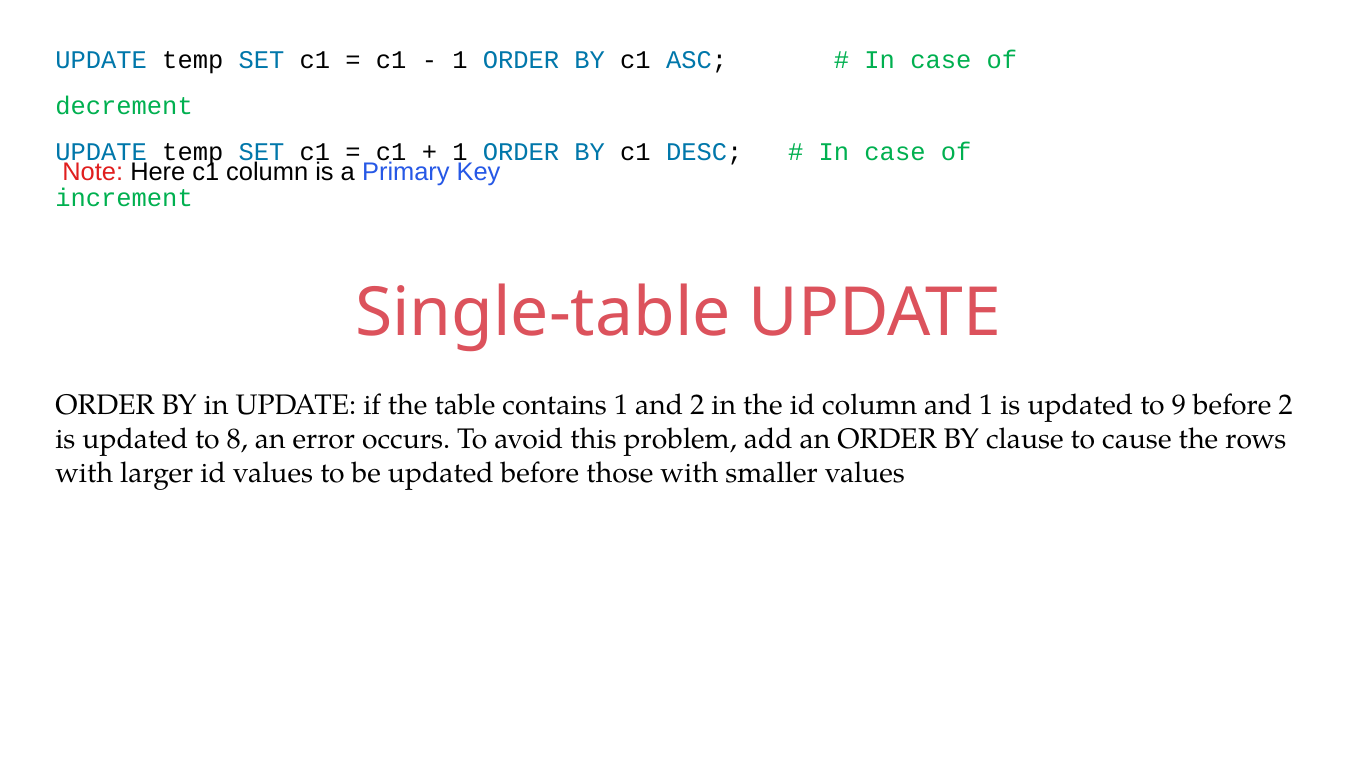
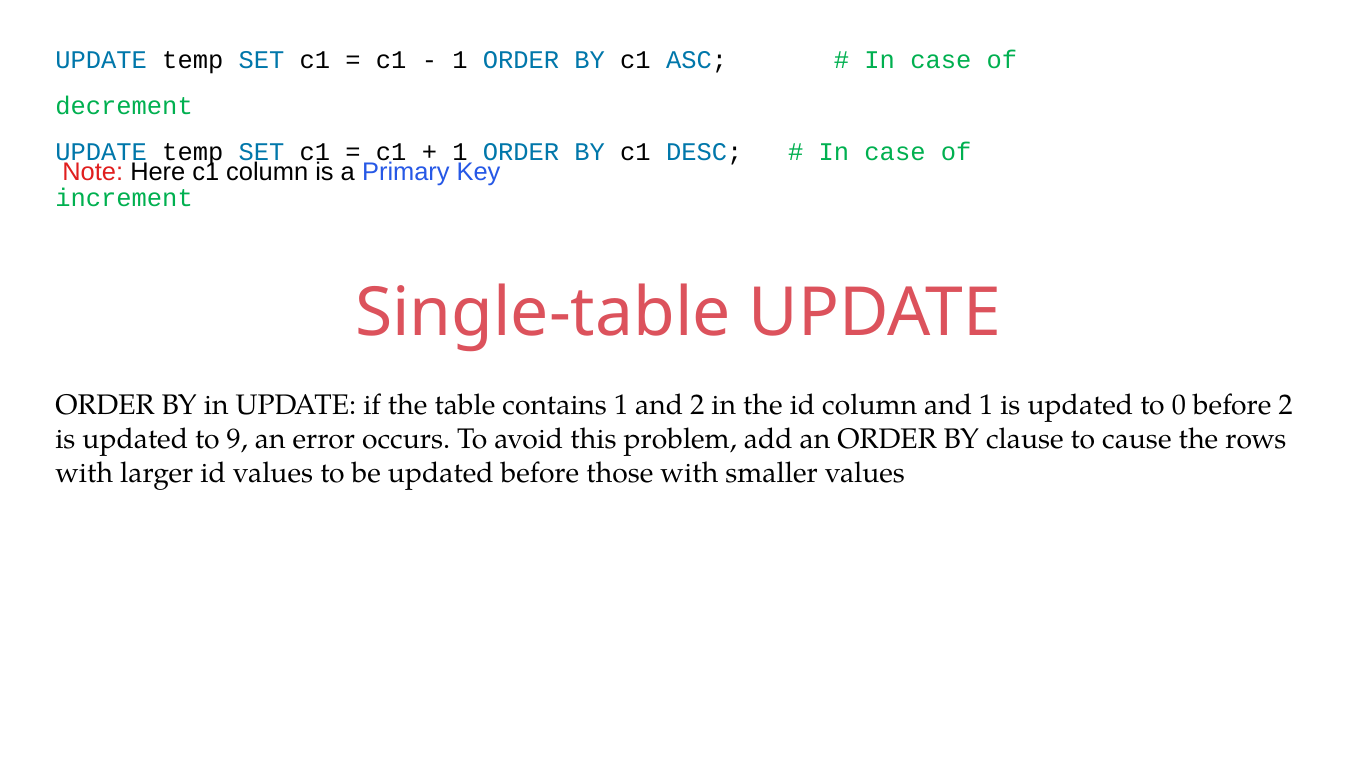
9: 9 -> 0
8: 8 -> 9
